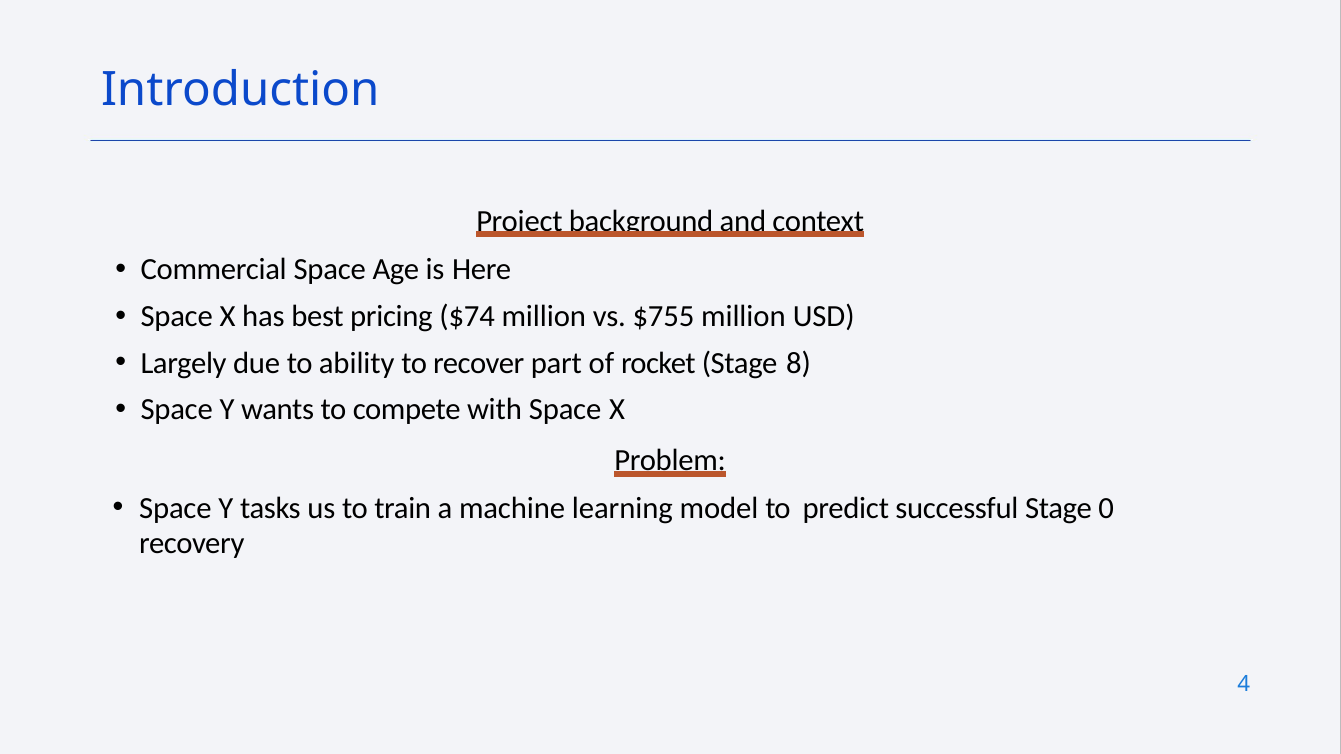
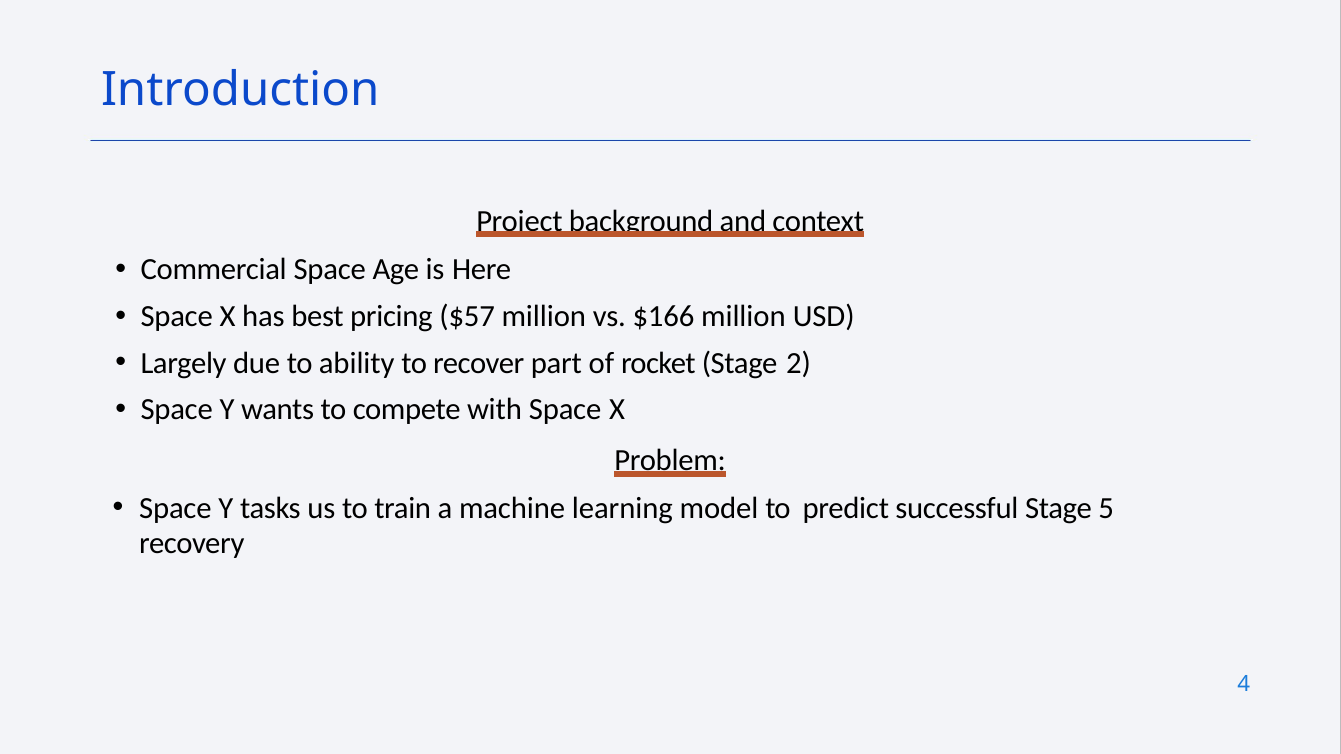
$74: $74 -> $57
$755: $755 -> $166
8: 8 -> 2
0: 0 -> 5
